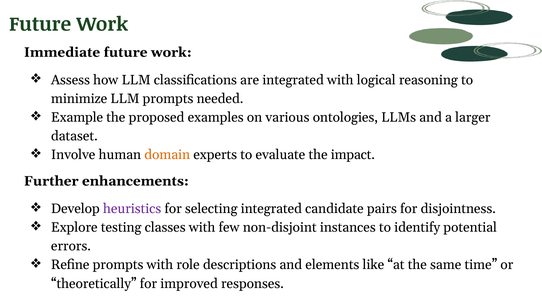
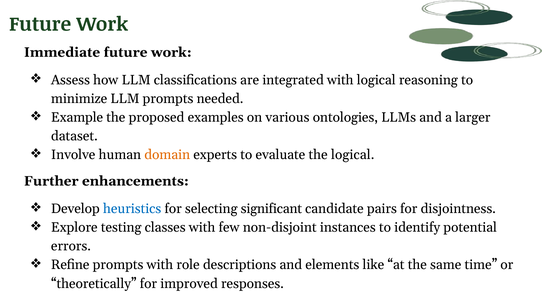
the impact: impact -> logical
heuristics colour: purple -> blue
selecting integrated: integrated -> significant
